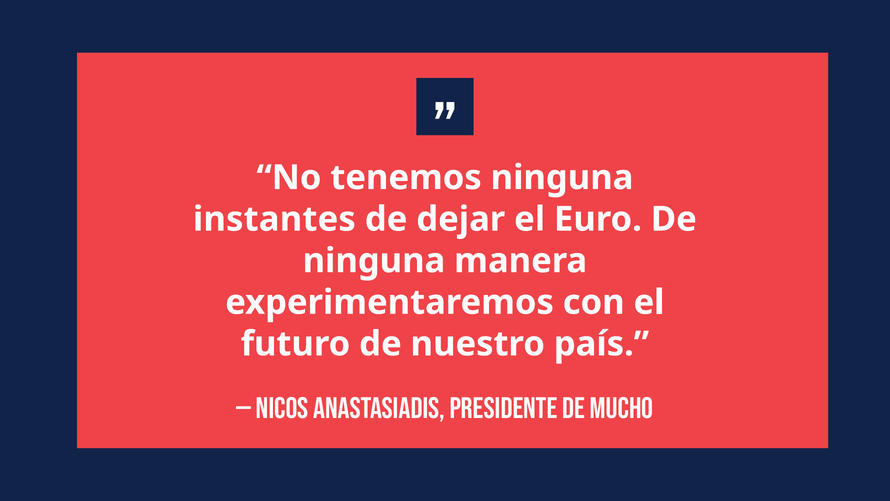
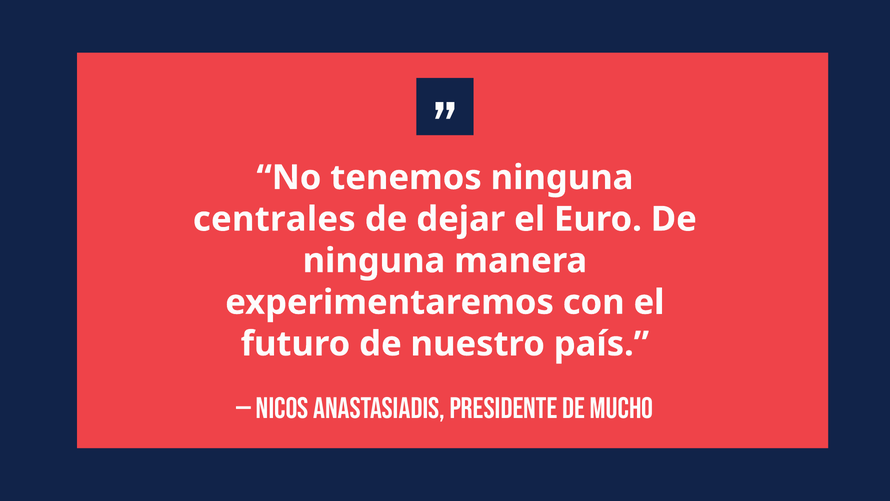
instantes: instantes -> centrales
